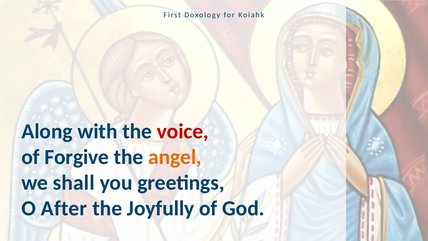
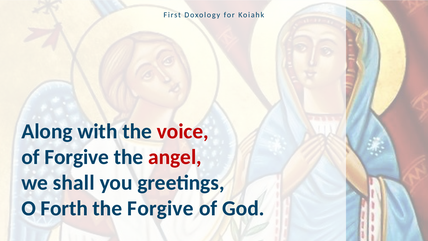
angel colour: orange -> red
After: After -> Forth
the Joyfully: Joyfully -> Forgive
